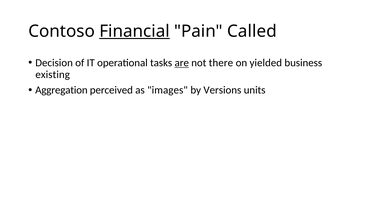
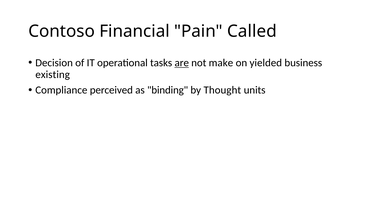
Financial underline: present -> none
there: there -> make
Aggregation: Aggregation -> Compliance
images: images -> binding
Versions: Versions -> Thought
